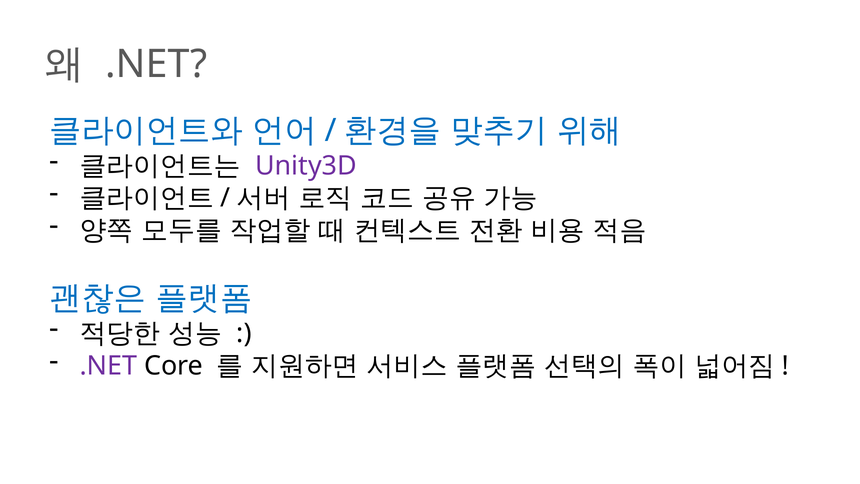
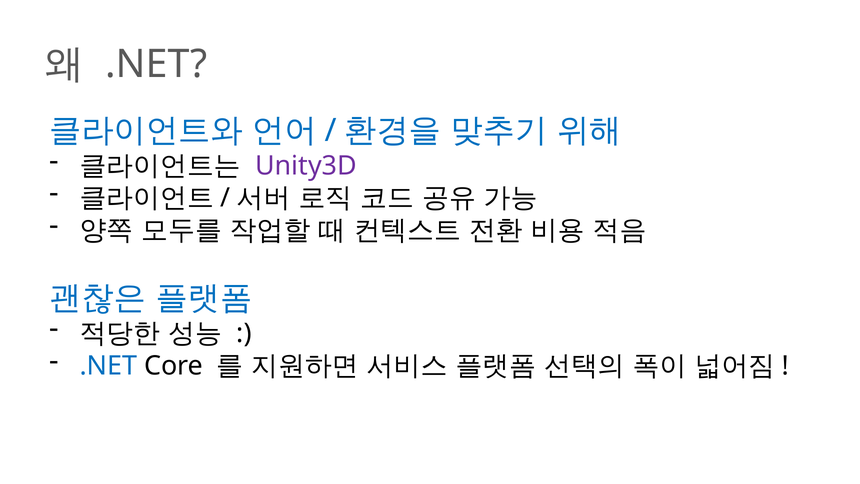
.NET at (108, 366) colour: purple -> blue
